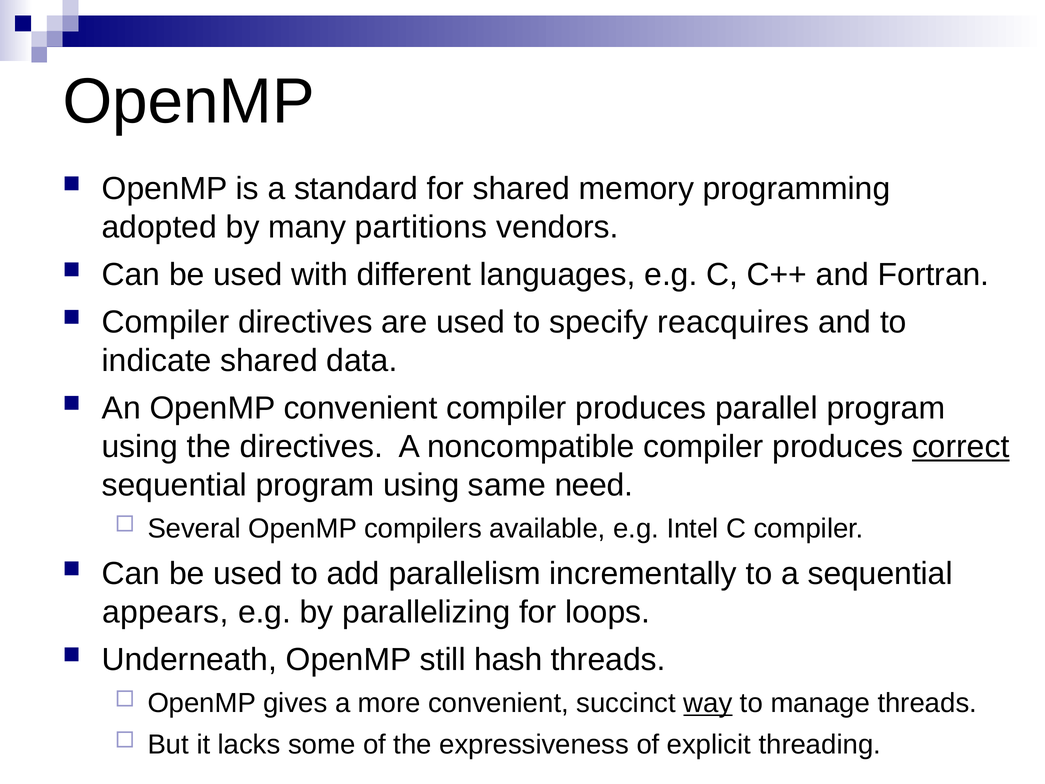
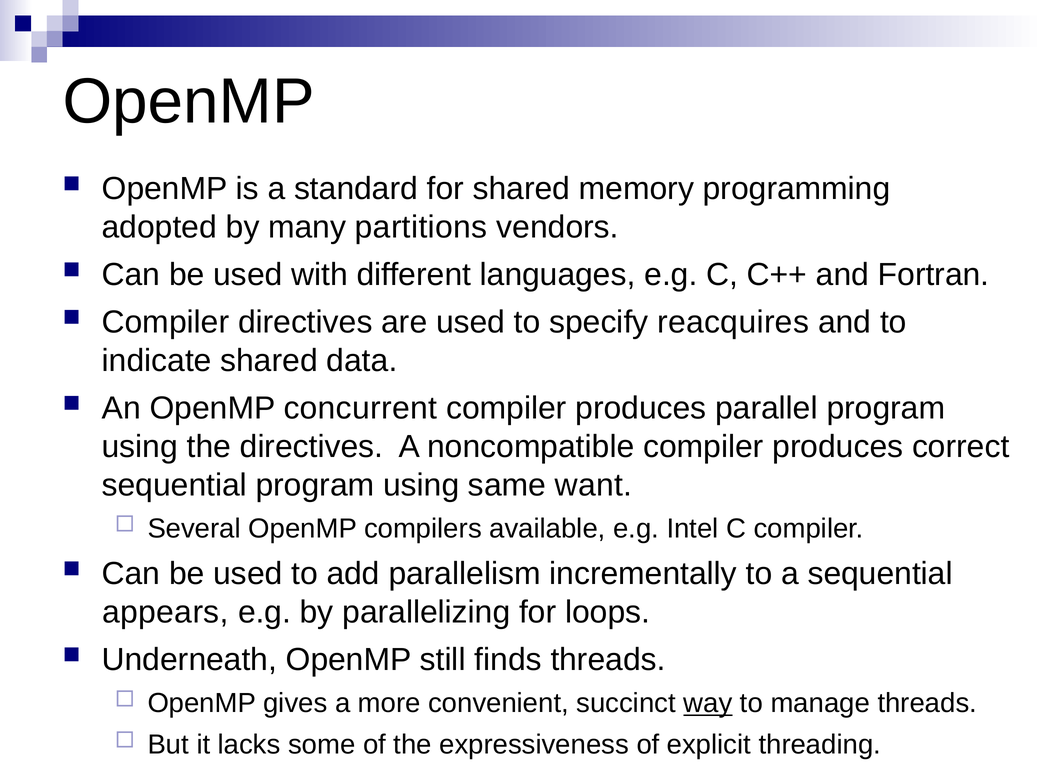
OpenMP convenient: convenient -> concurrent
correct underline: present -> none
need: need -> want
hash: hash -> finds
